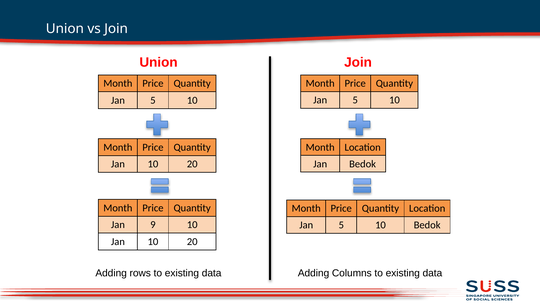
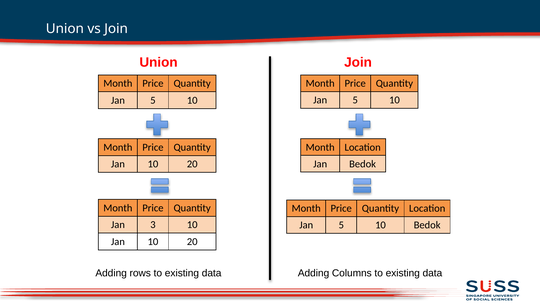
9: 9 -> 3
